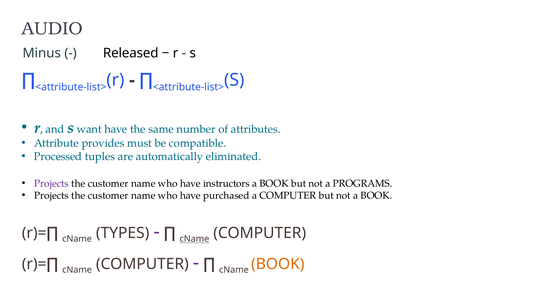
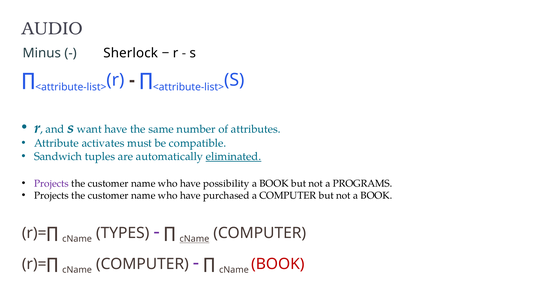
Released: Released -> Sherlock
provides: provides -> activates
Processed: Processed -> Sandwich
eliminated underline: none -> present
instructors: instructors -> possibility
BOOK at (278, 264) colour: orange -> red
